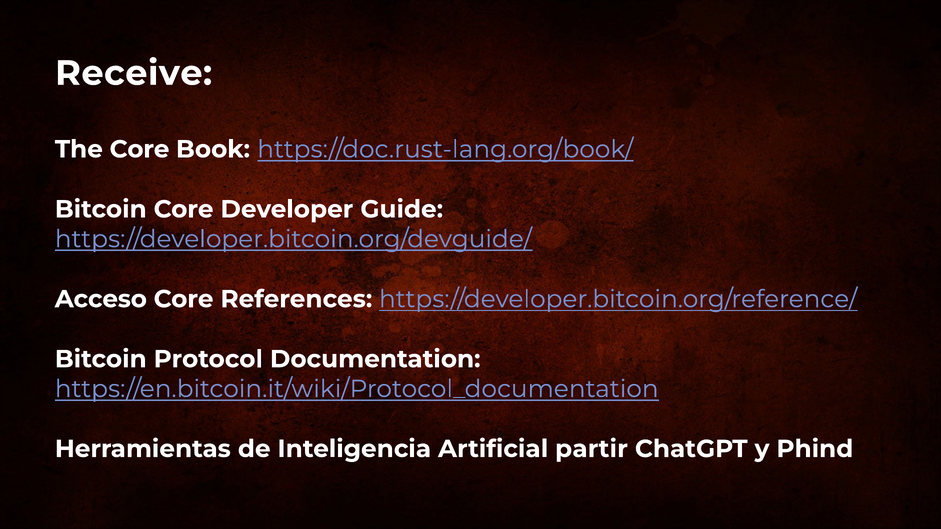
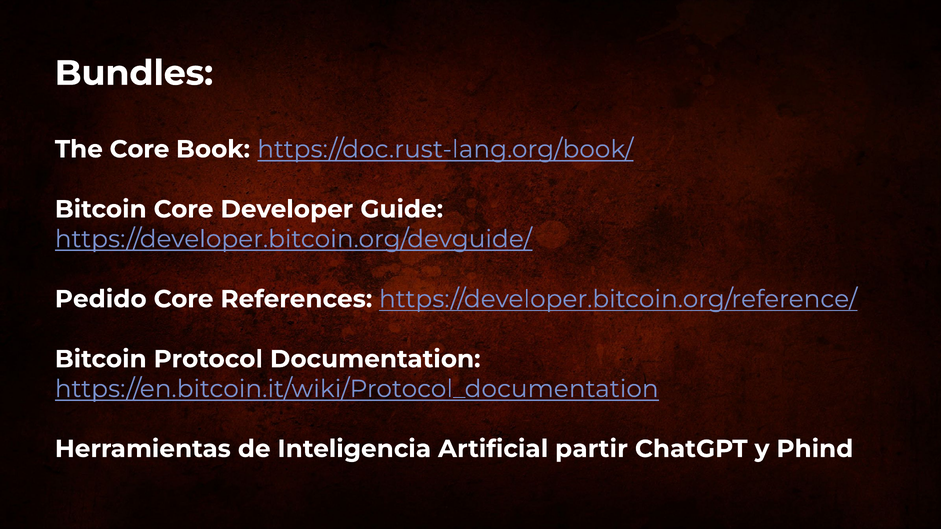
Receive: Receive -> Bundles
Acceso: Acceso -> Pedido
